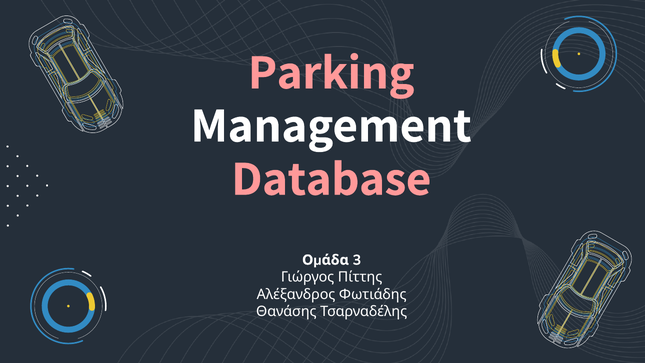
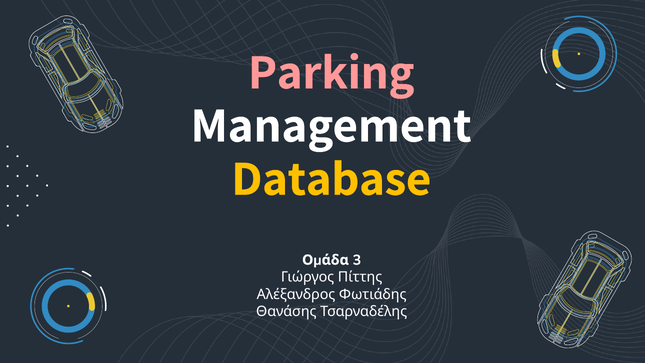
Database colour: pink -> yellow
